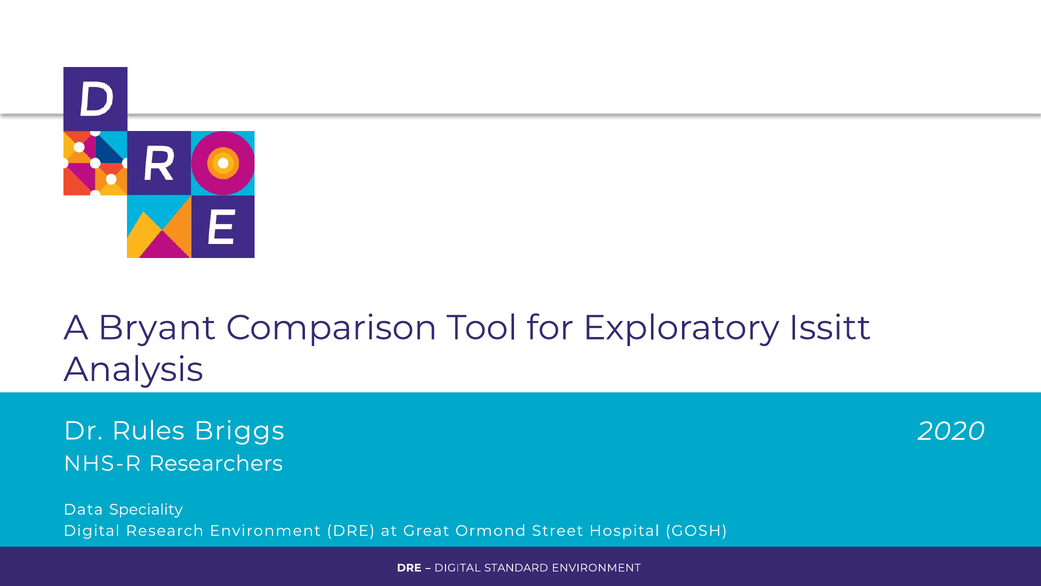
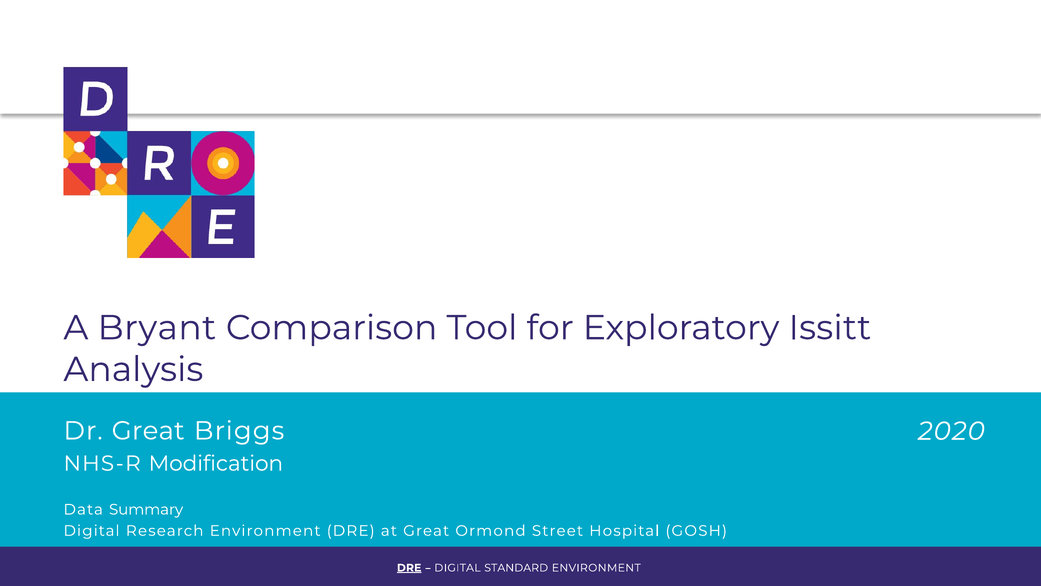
Dr Rules: Rules -> Great
Researchers: Researchers -> Modification
Speciality: Speciality -> Summary
DRE at (409, 567) underline: none -> present
